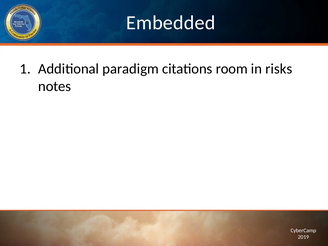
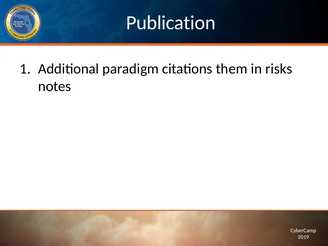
Embedded: Embedded -> Publication
room: room -> them
